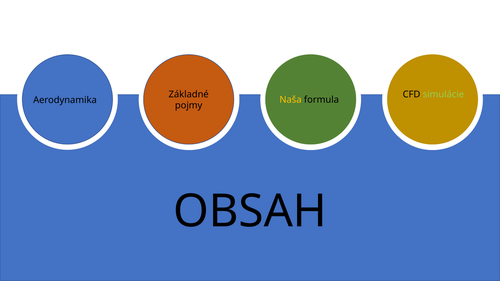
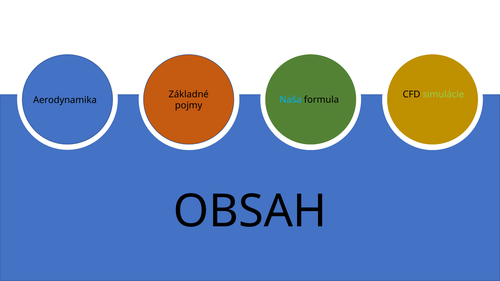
Naša colour: yellow -> light blue
